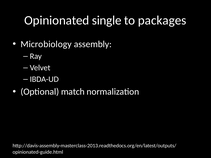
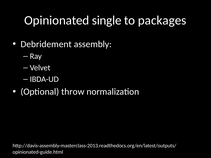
Microbiology: Microbiology -> Debridement
match: match -> throw
